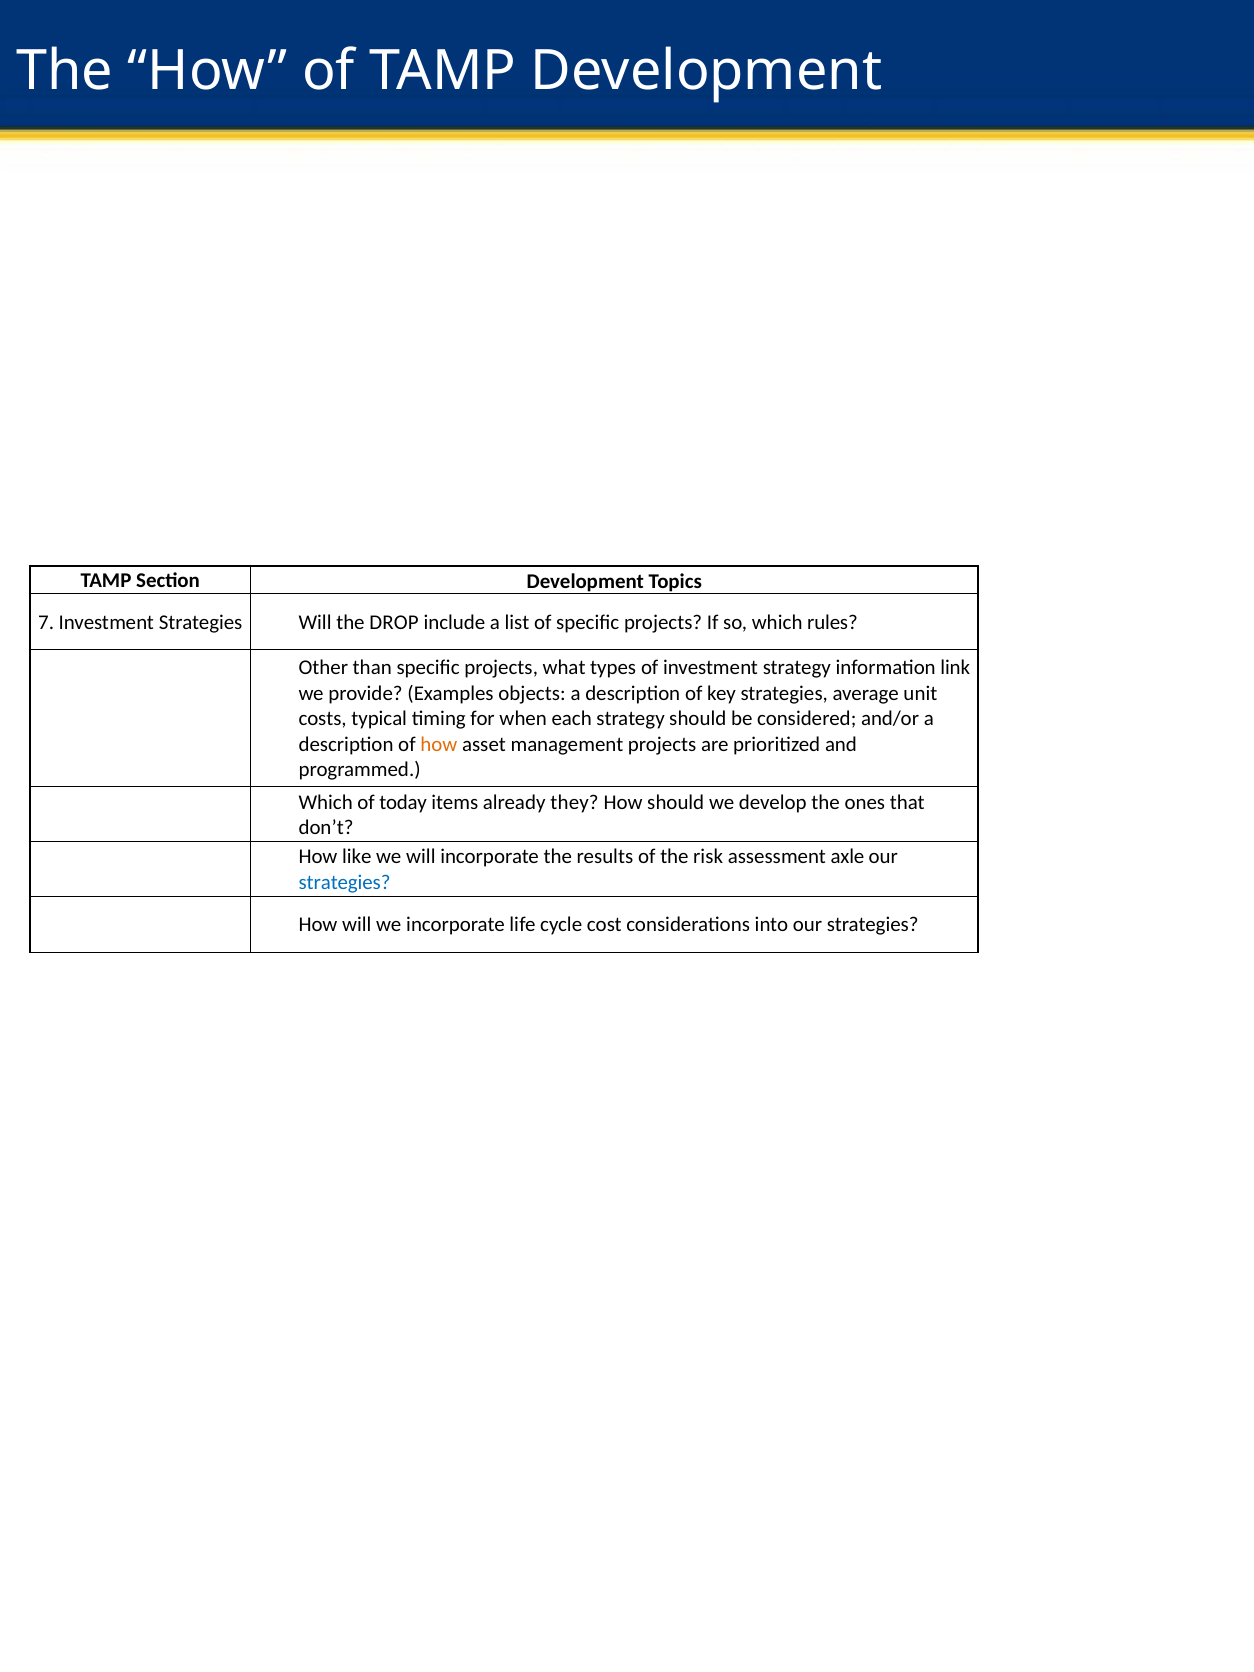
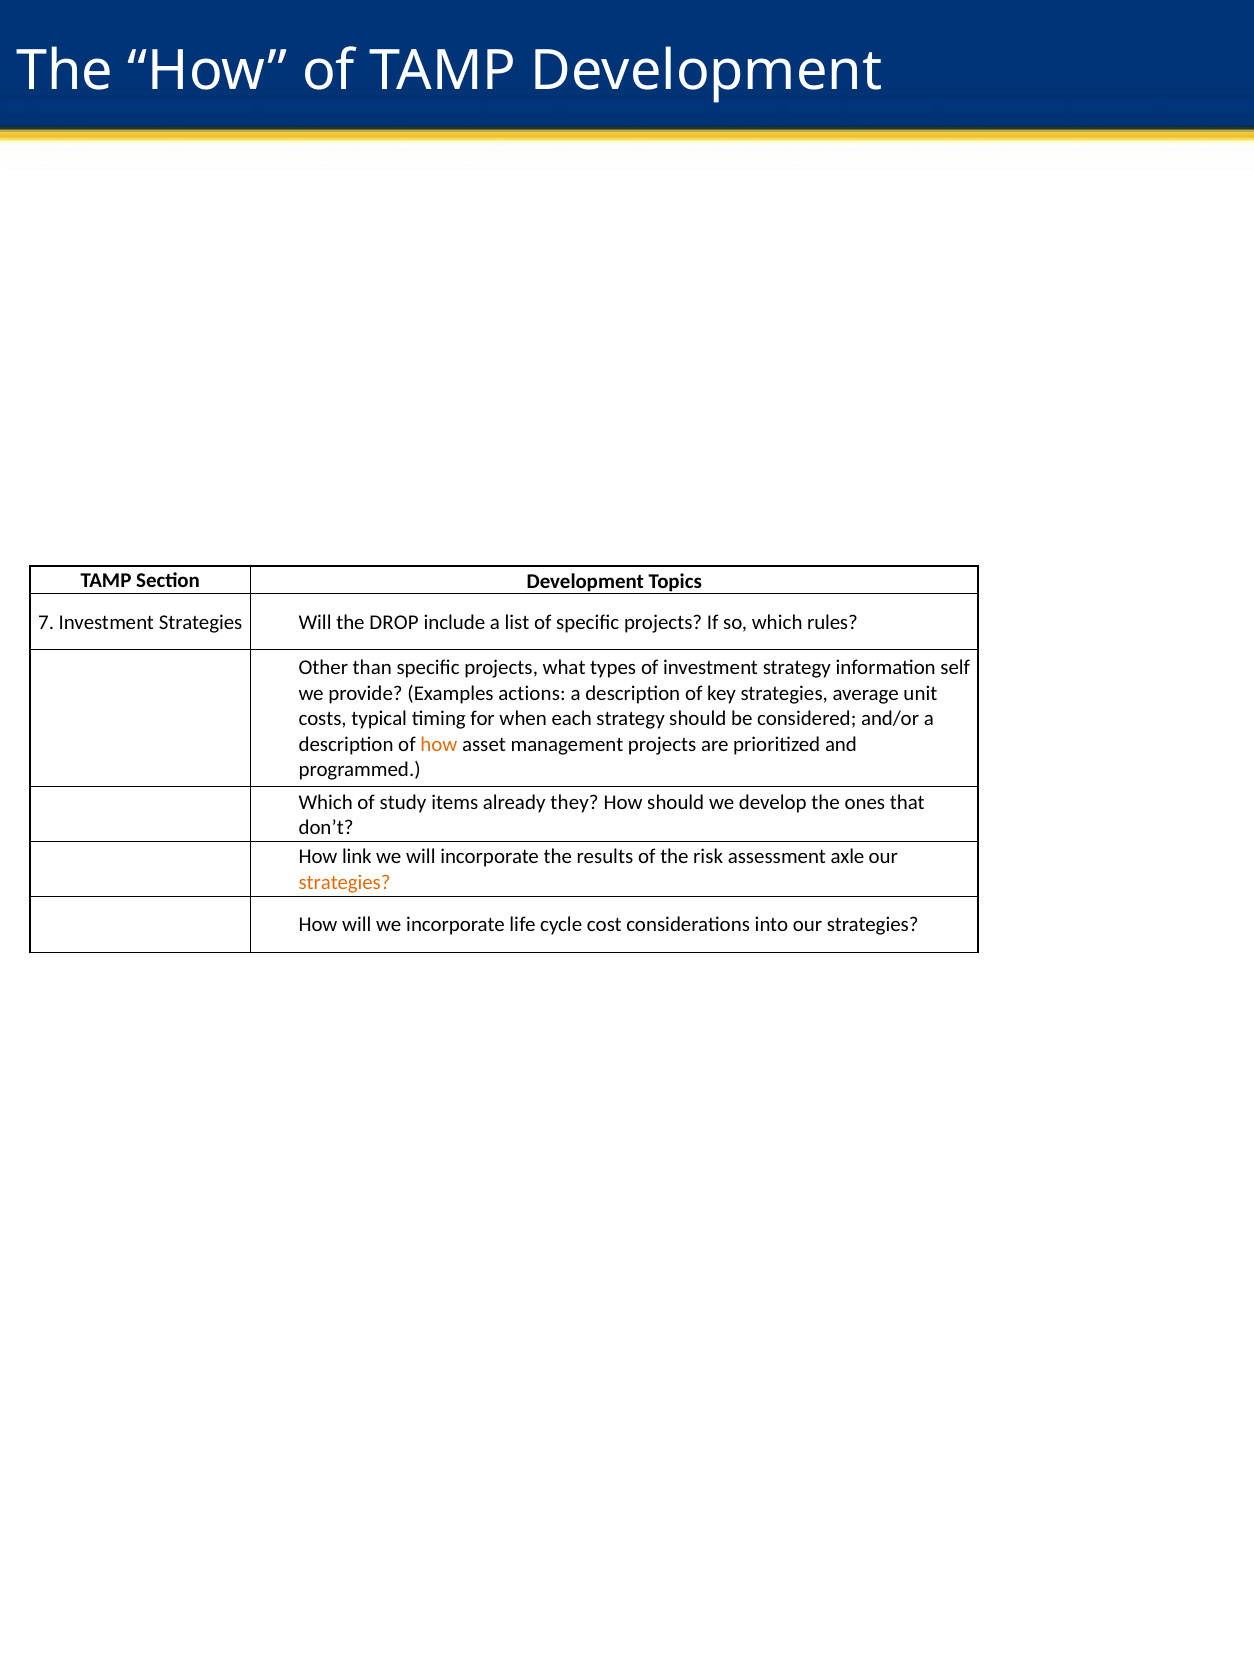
link: link -> self
objects: objects -> actions
today: today -> study
like: like -> link
strategies at (345, 882) colour: blue -> orange
